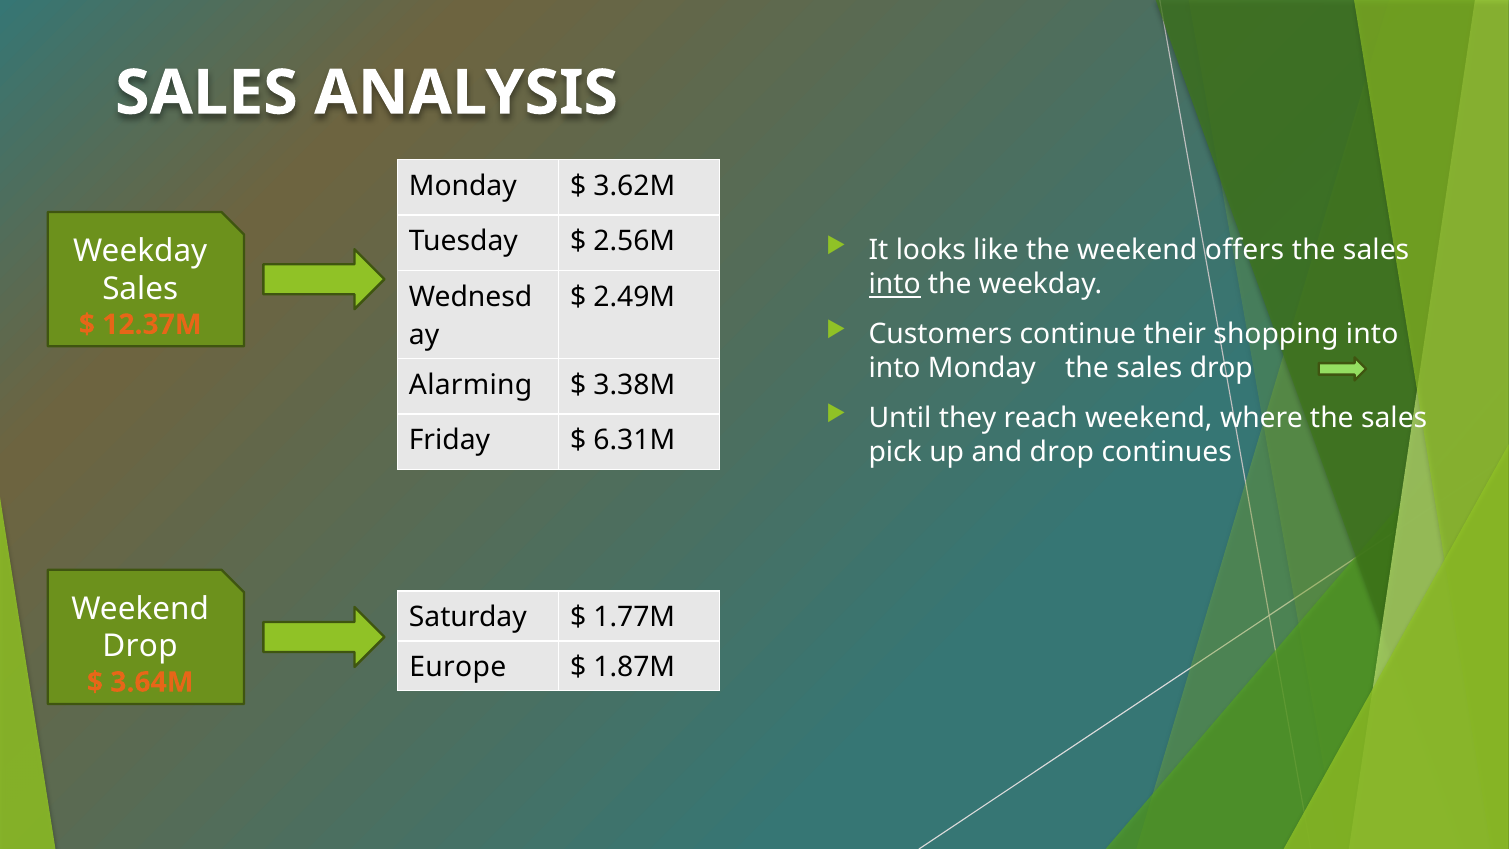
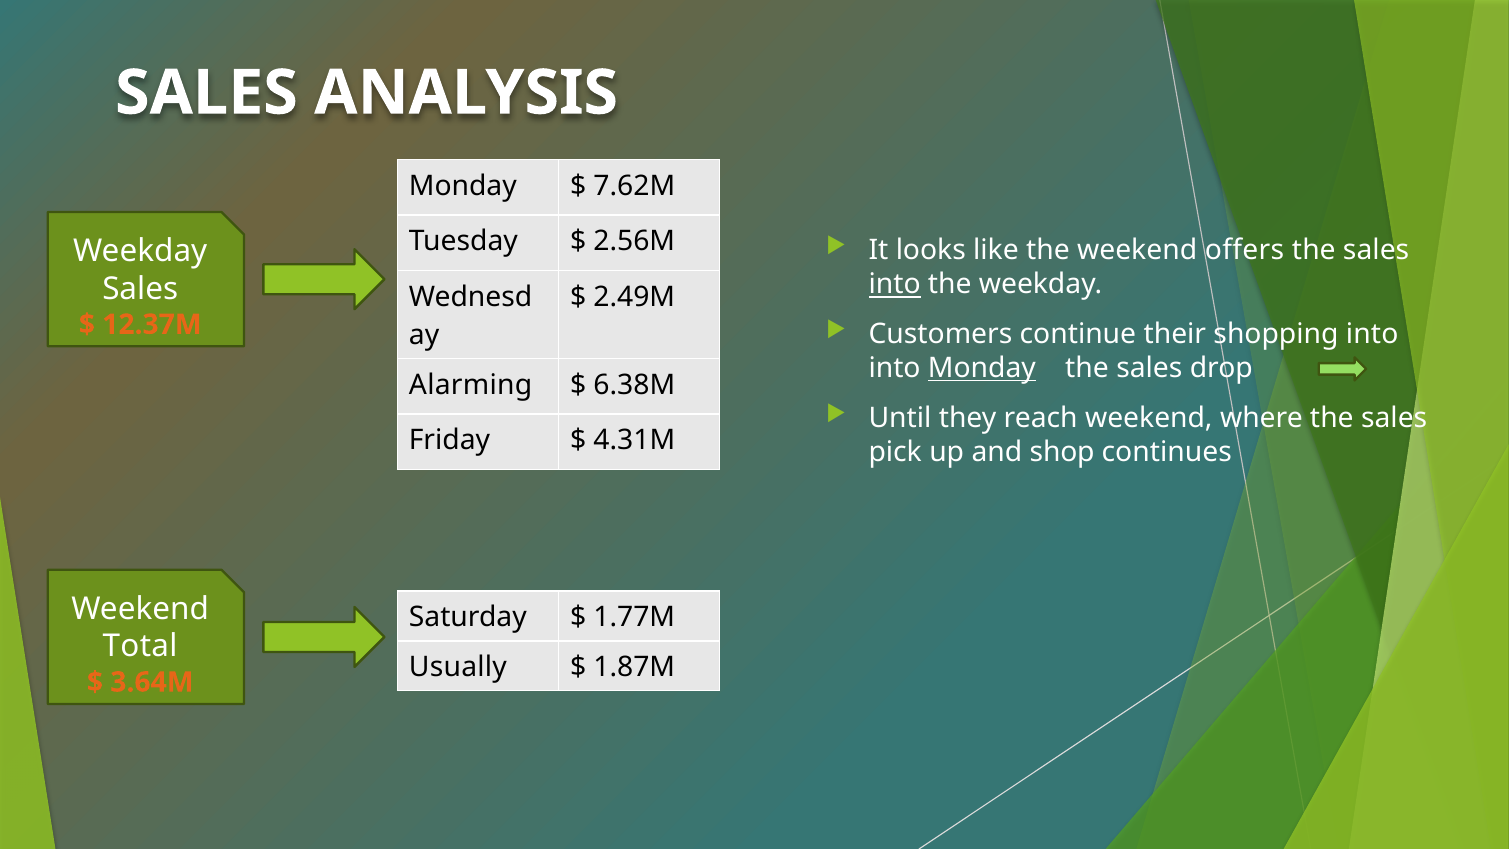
3.62M: 3.62M -> 7.62M
Monday at (982, 368) underline: none -> present
3.38M: 3.38M -> 6.38M
6.31M: 6.31M -> 4.31M
and drop: drop -> shop
Drop at (140, 646): Drop -> Total
Europe: Europe -> Usually
